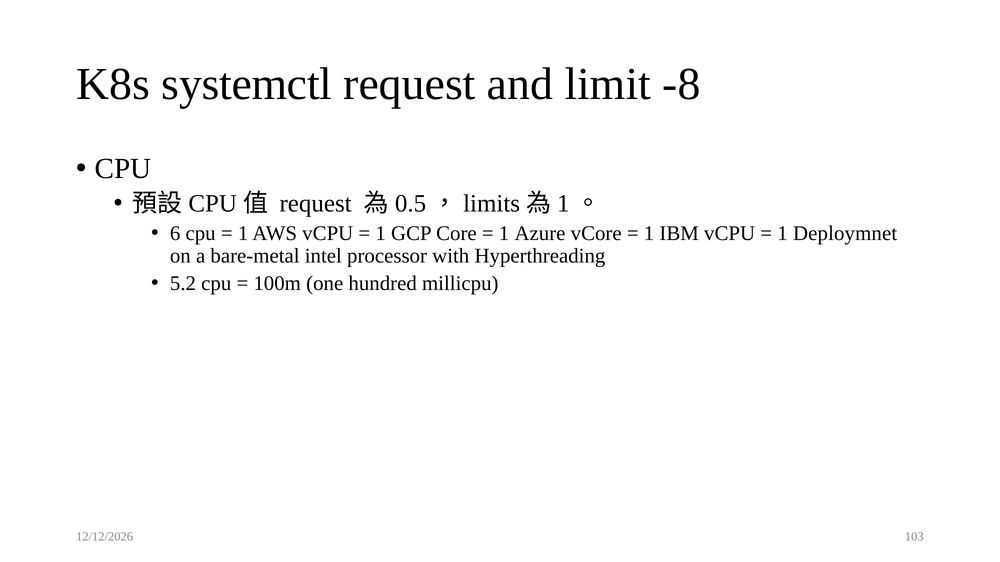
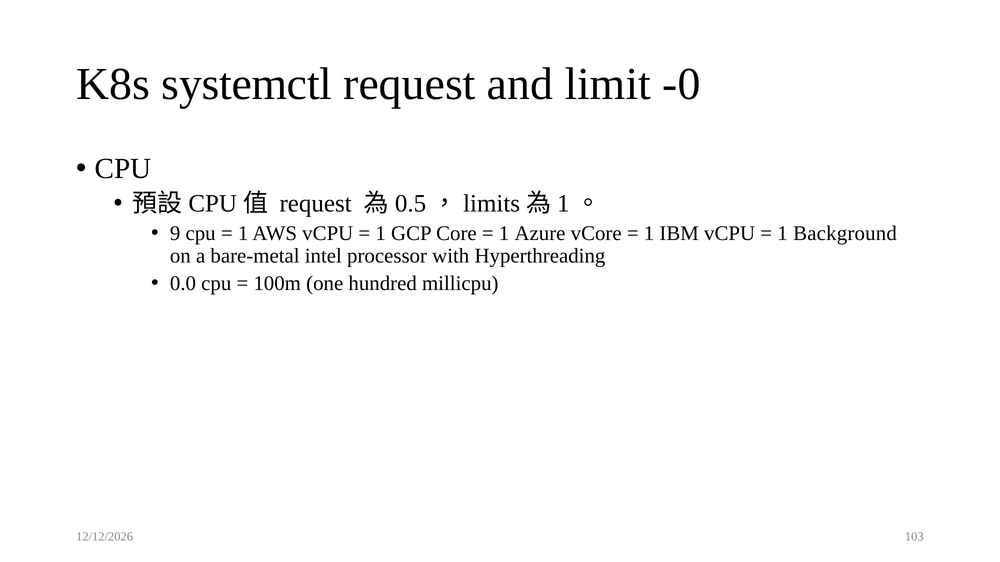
-8: -8 -> -0
6: 6 -> 9
Deploymnet: Deploymnet -> Background
5.2: 5.2 -> 0.0
